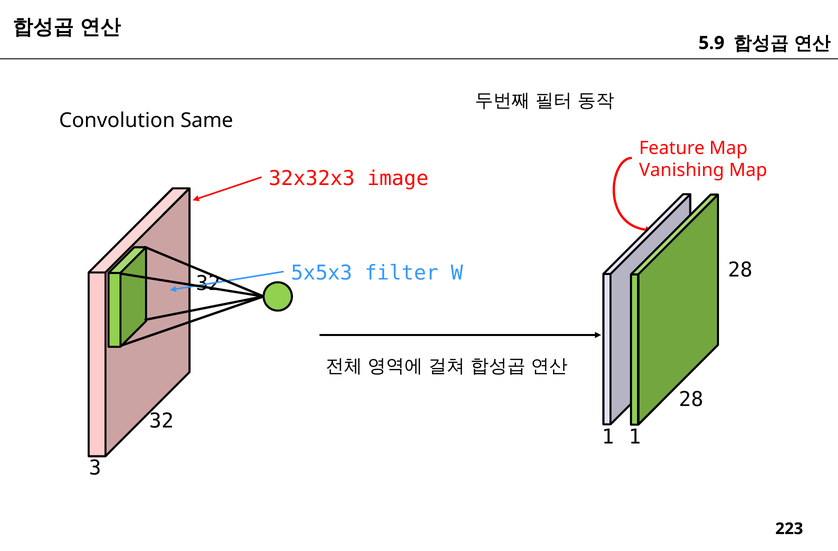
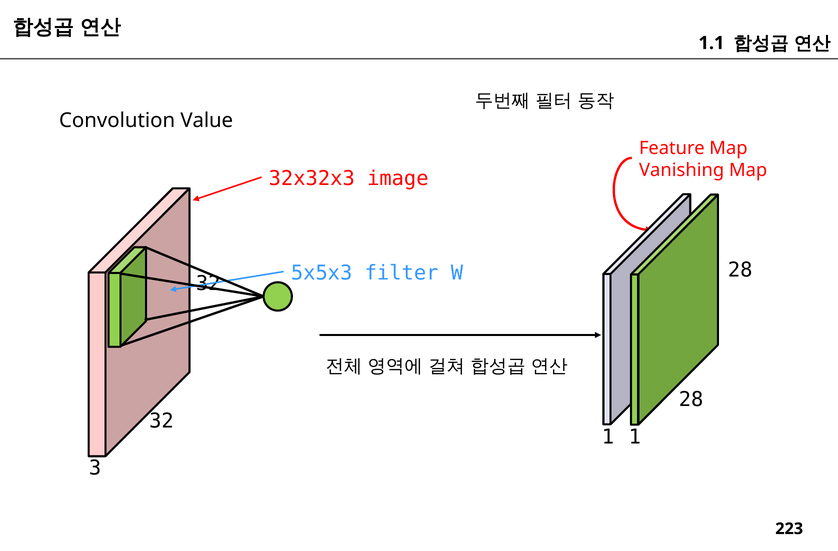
5.9: 5.9 -> 1.1
Same: Same -> Value
